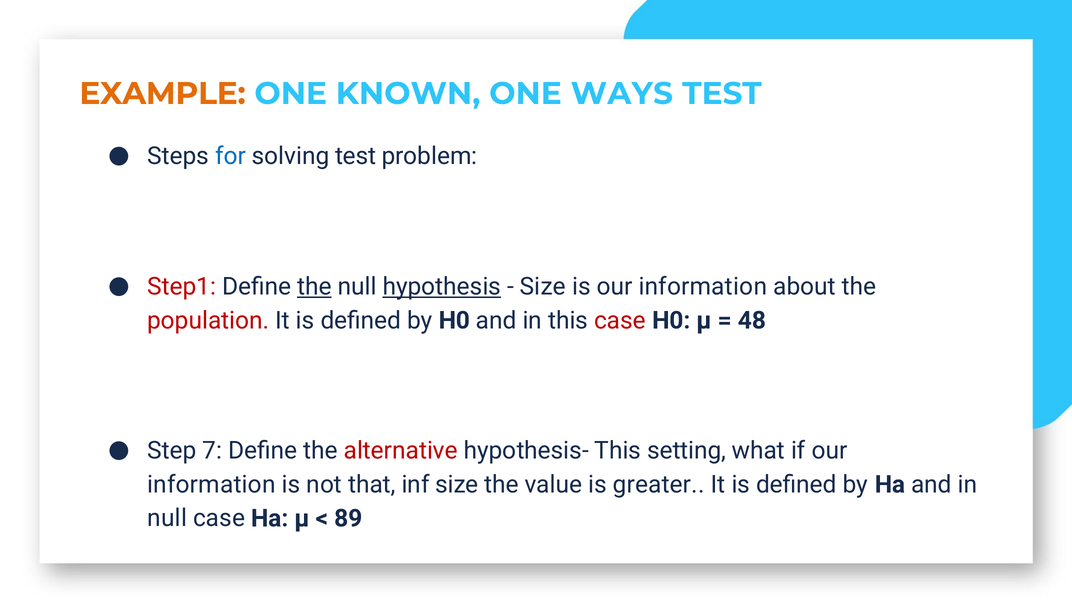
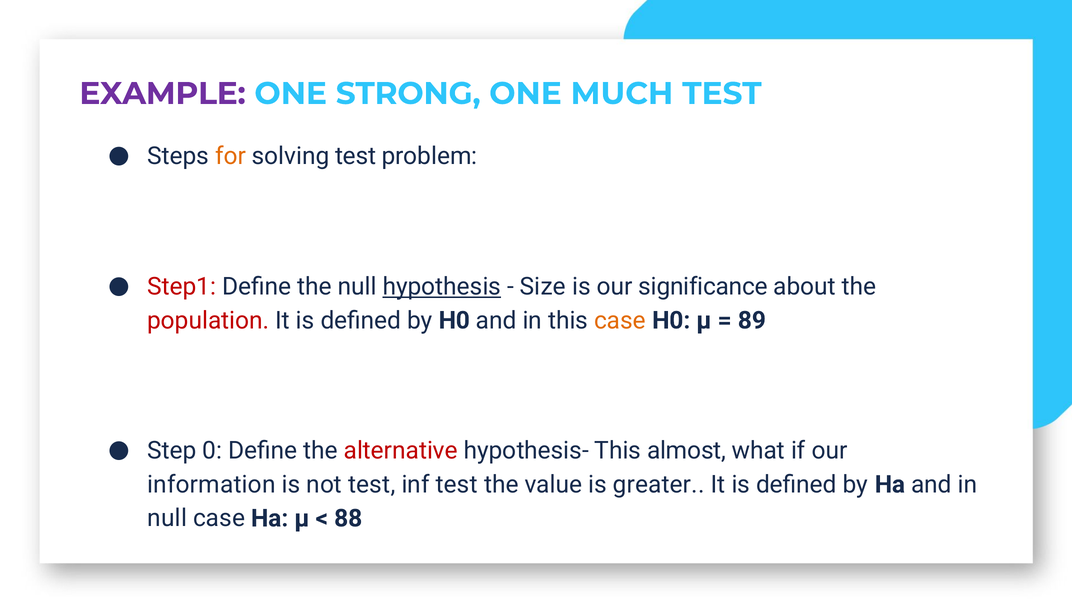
EXAMPLE colour: orange -> purple
KNOWN: KNOWN -> STRONG
WAYS: WAYS -> MUCH
for colour: blue -> orange
the at (314, 287) underline: present -> none
is our information: information -> significance
case at (620, 320) colour: red -> orange
48: 48 -> 89
7: 7 -> 0
setting: setting -> almost
not that: that -> test
inf size: size -> test
89: 89 -> 88
